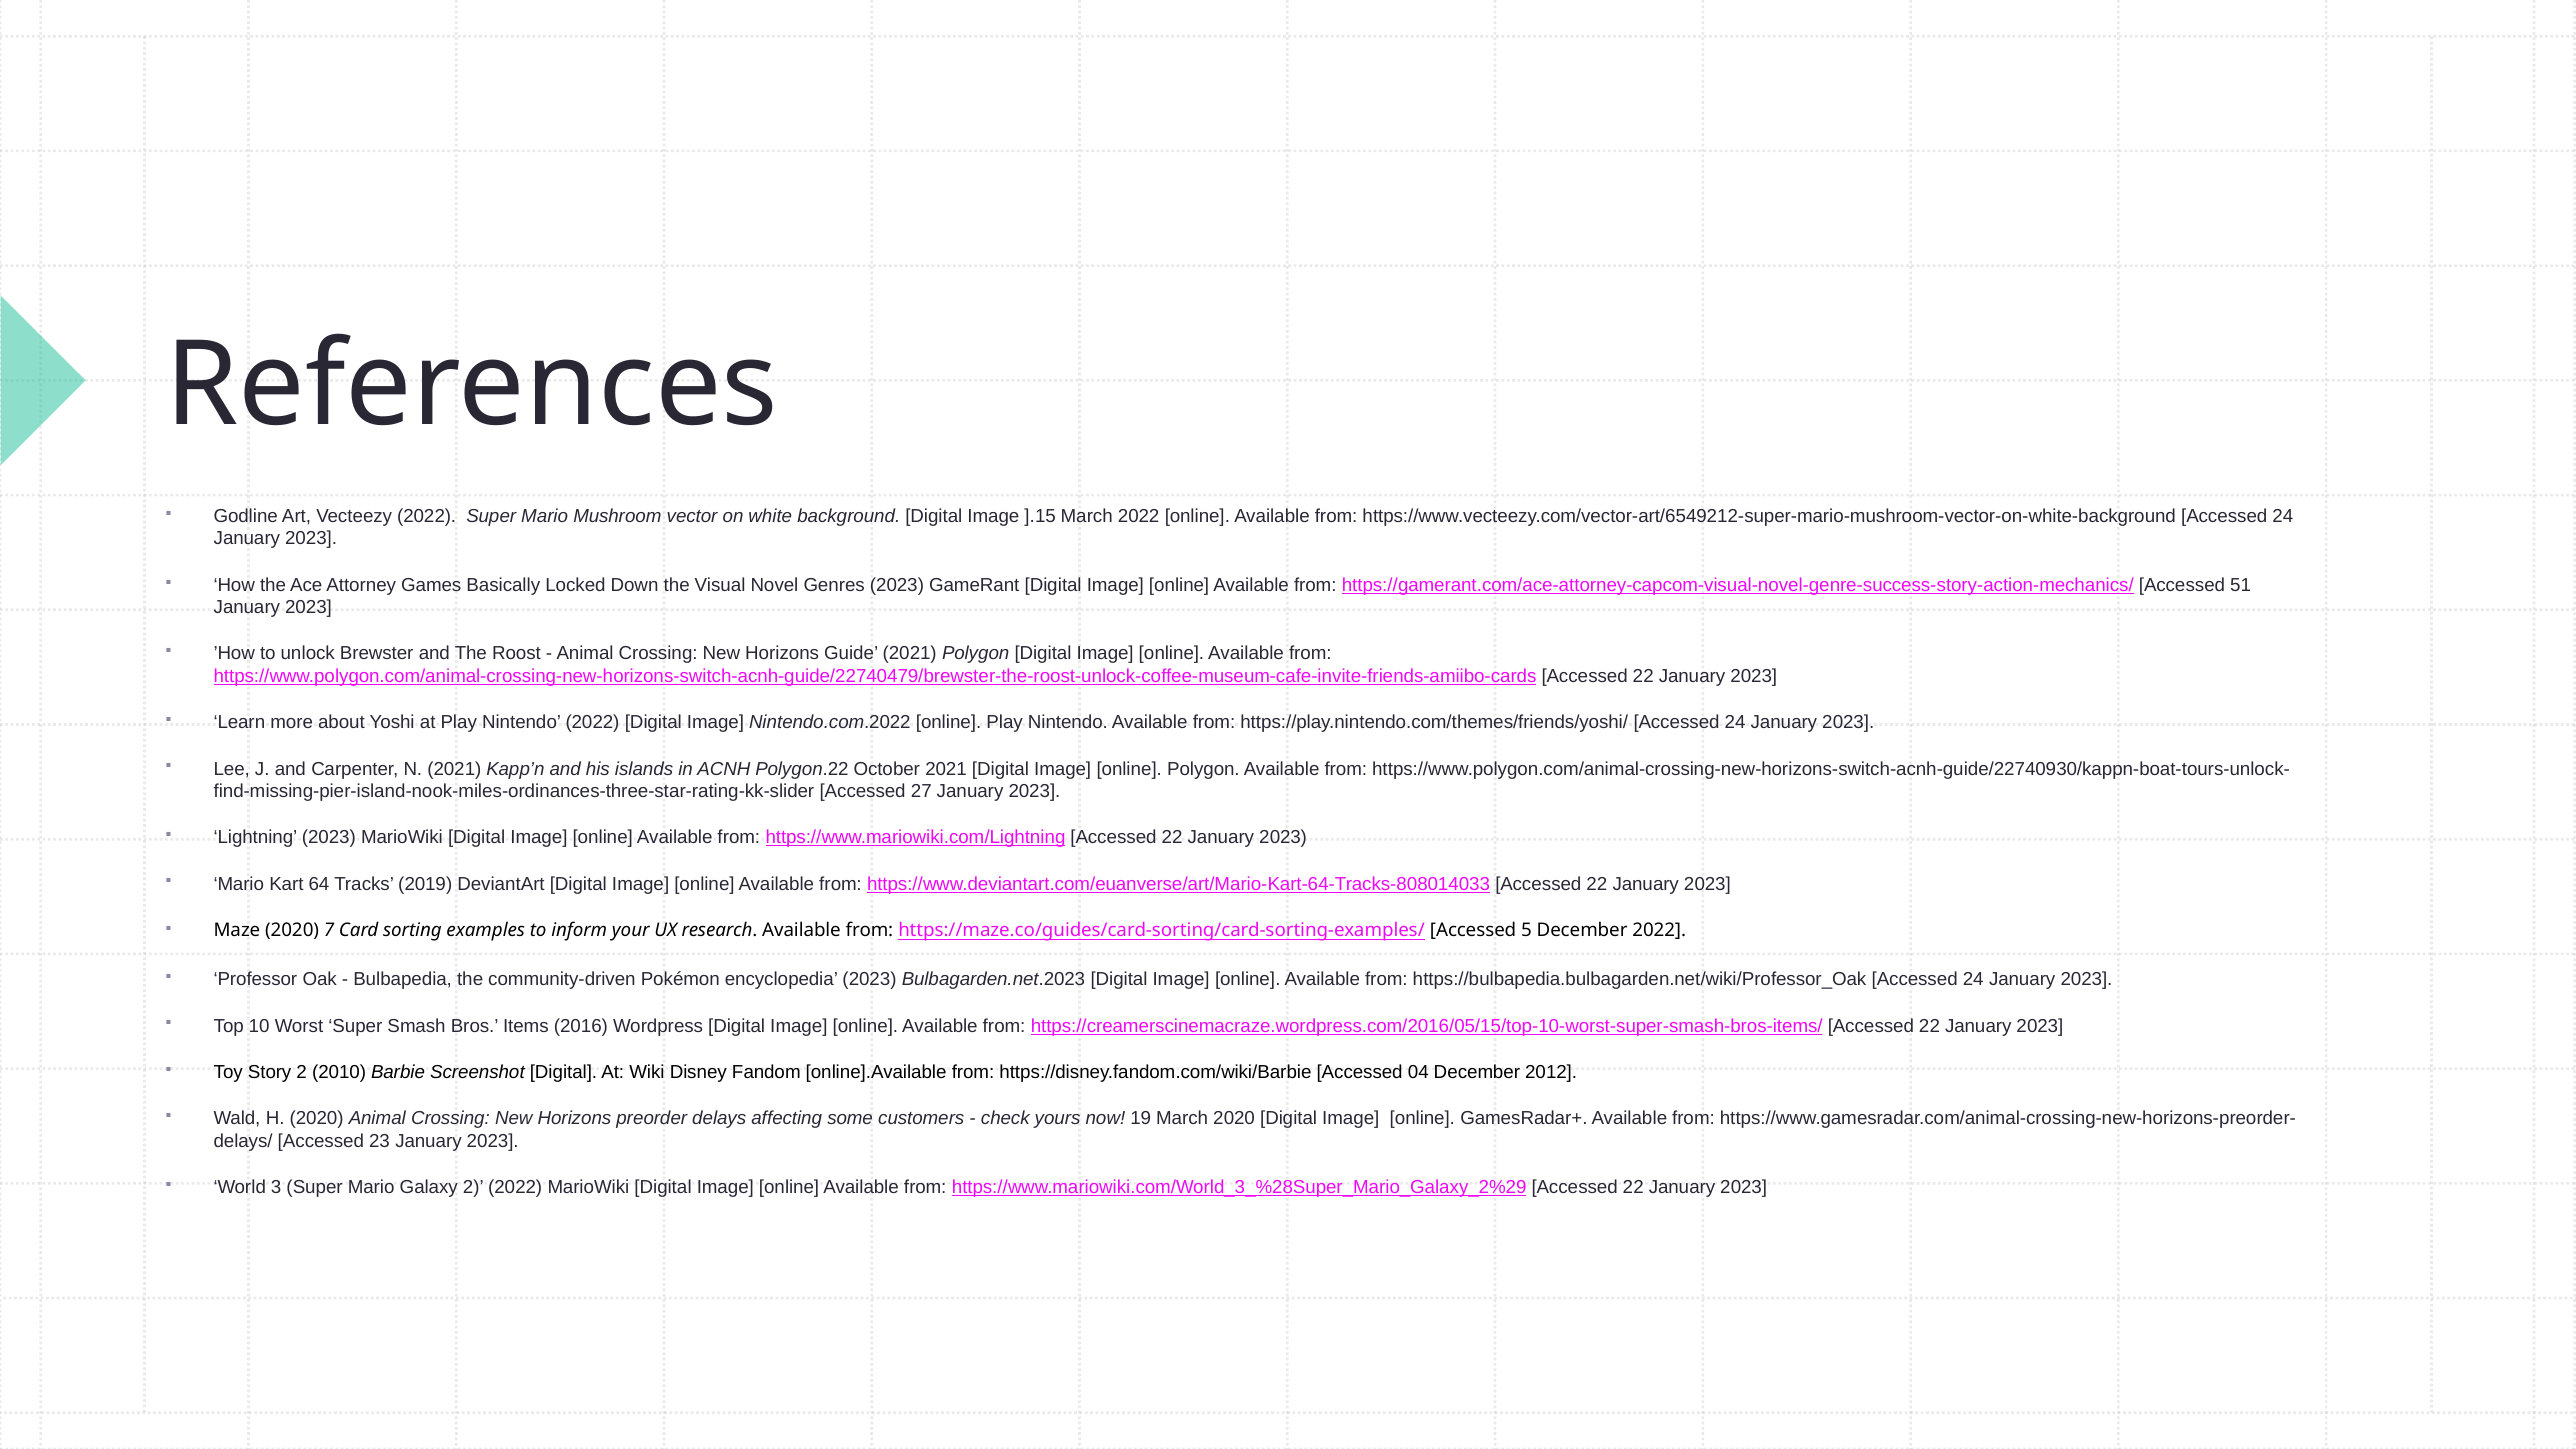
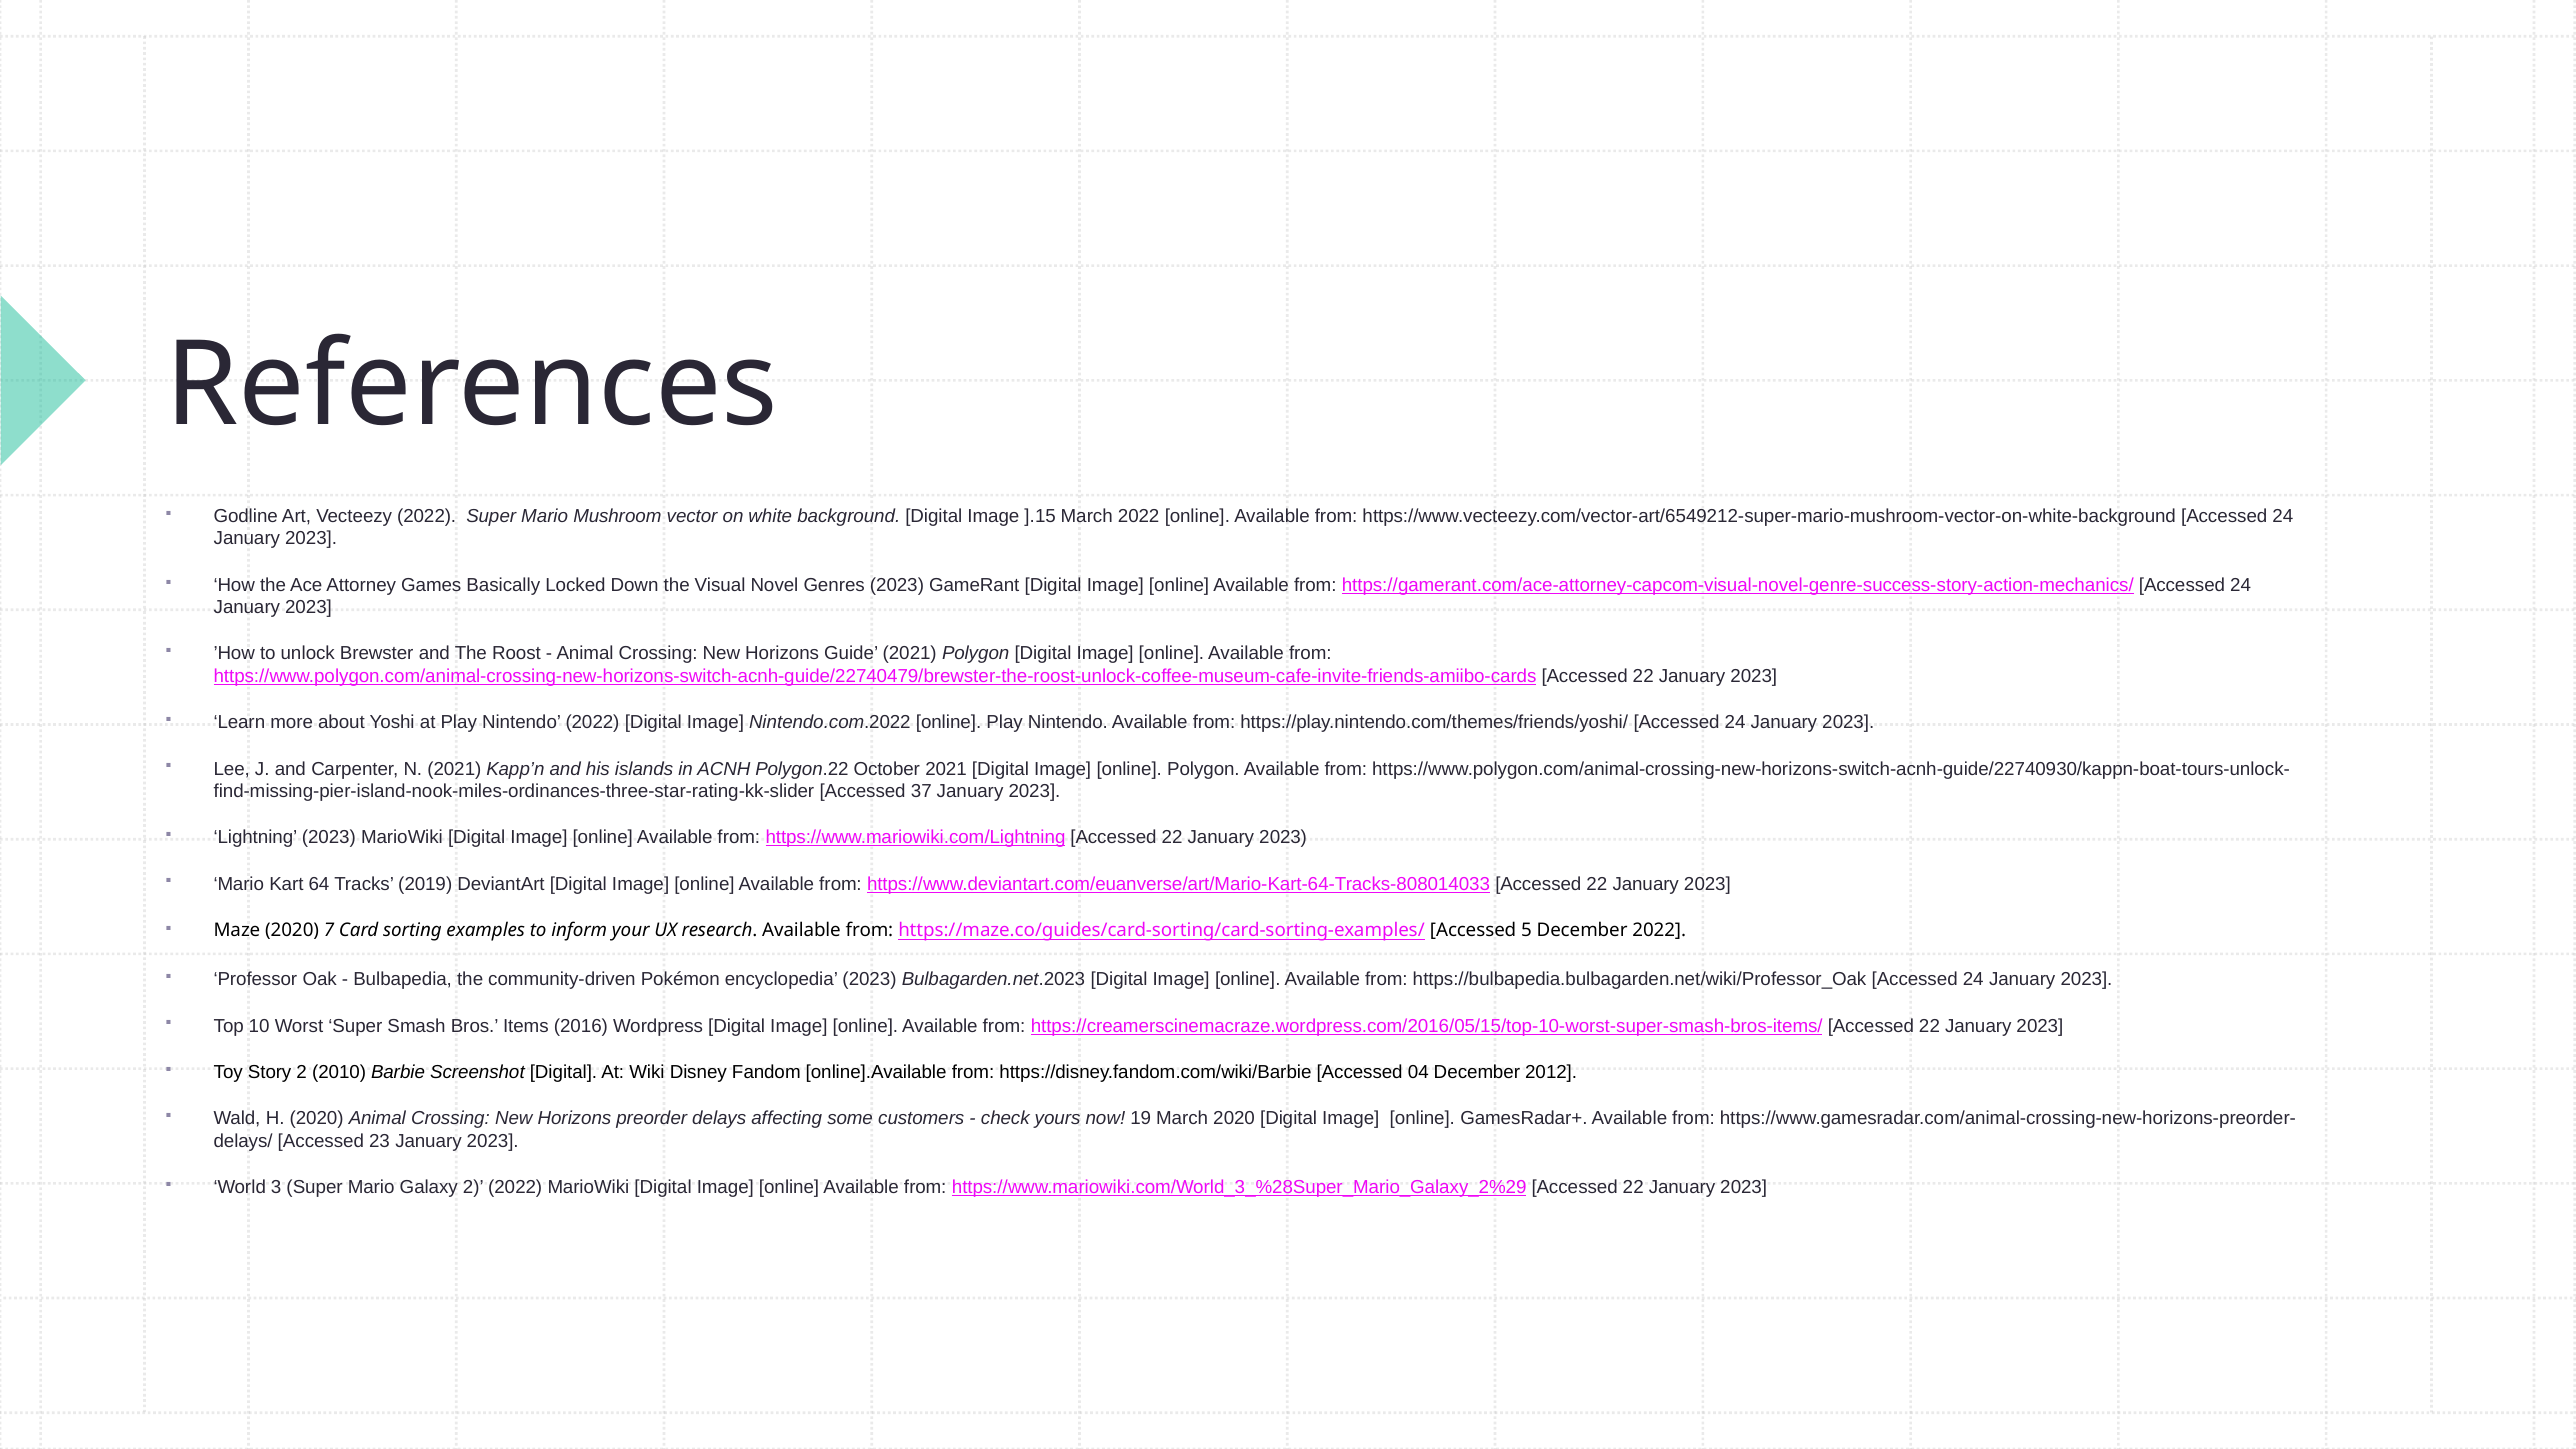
https://gamerant.com/ace-attorney-capcom-visual-novel-genre-success-story-action-mechanics/ Accessed 51: 51 -> 24
27: 27 -> 37
